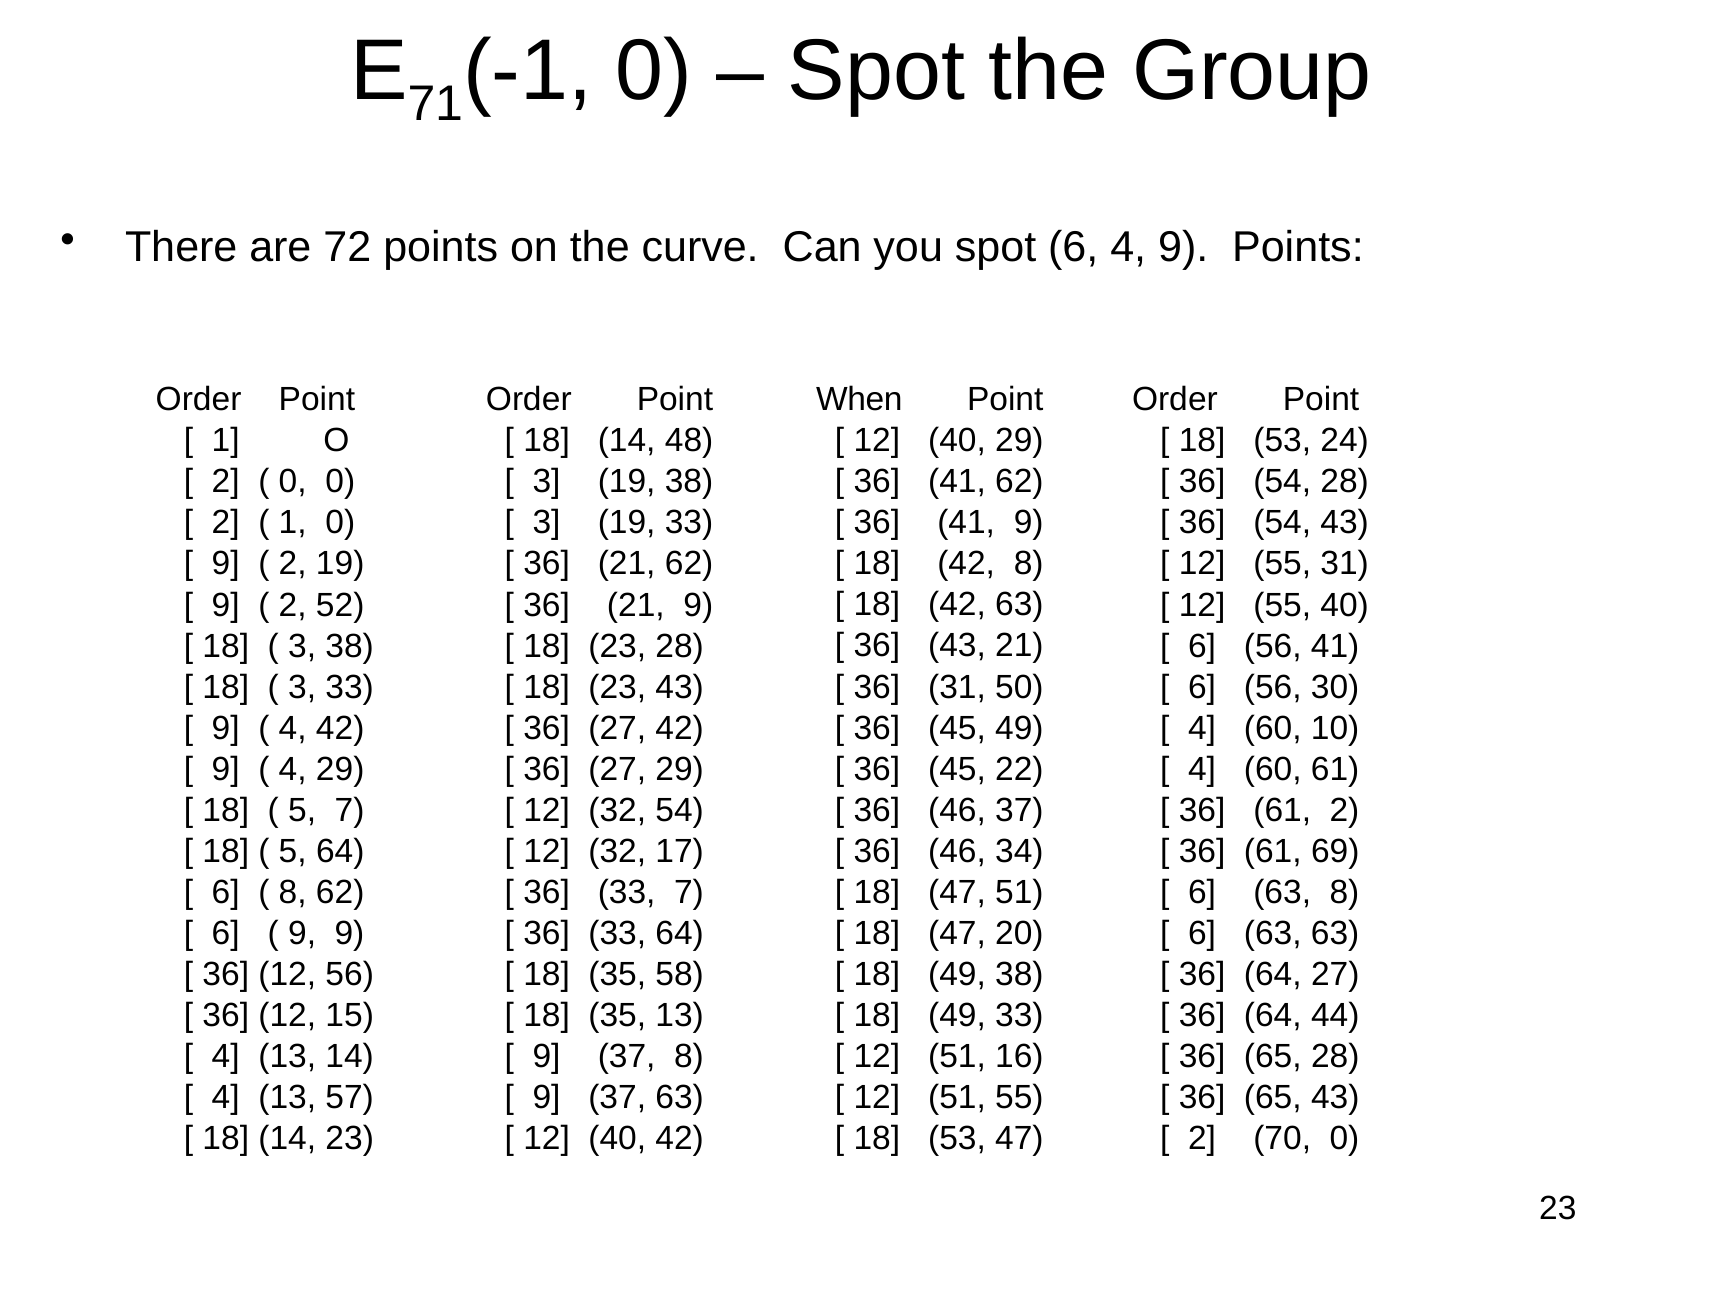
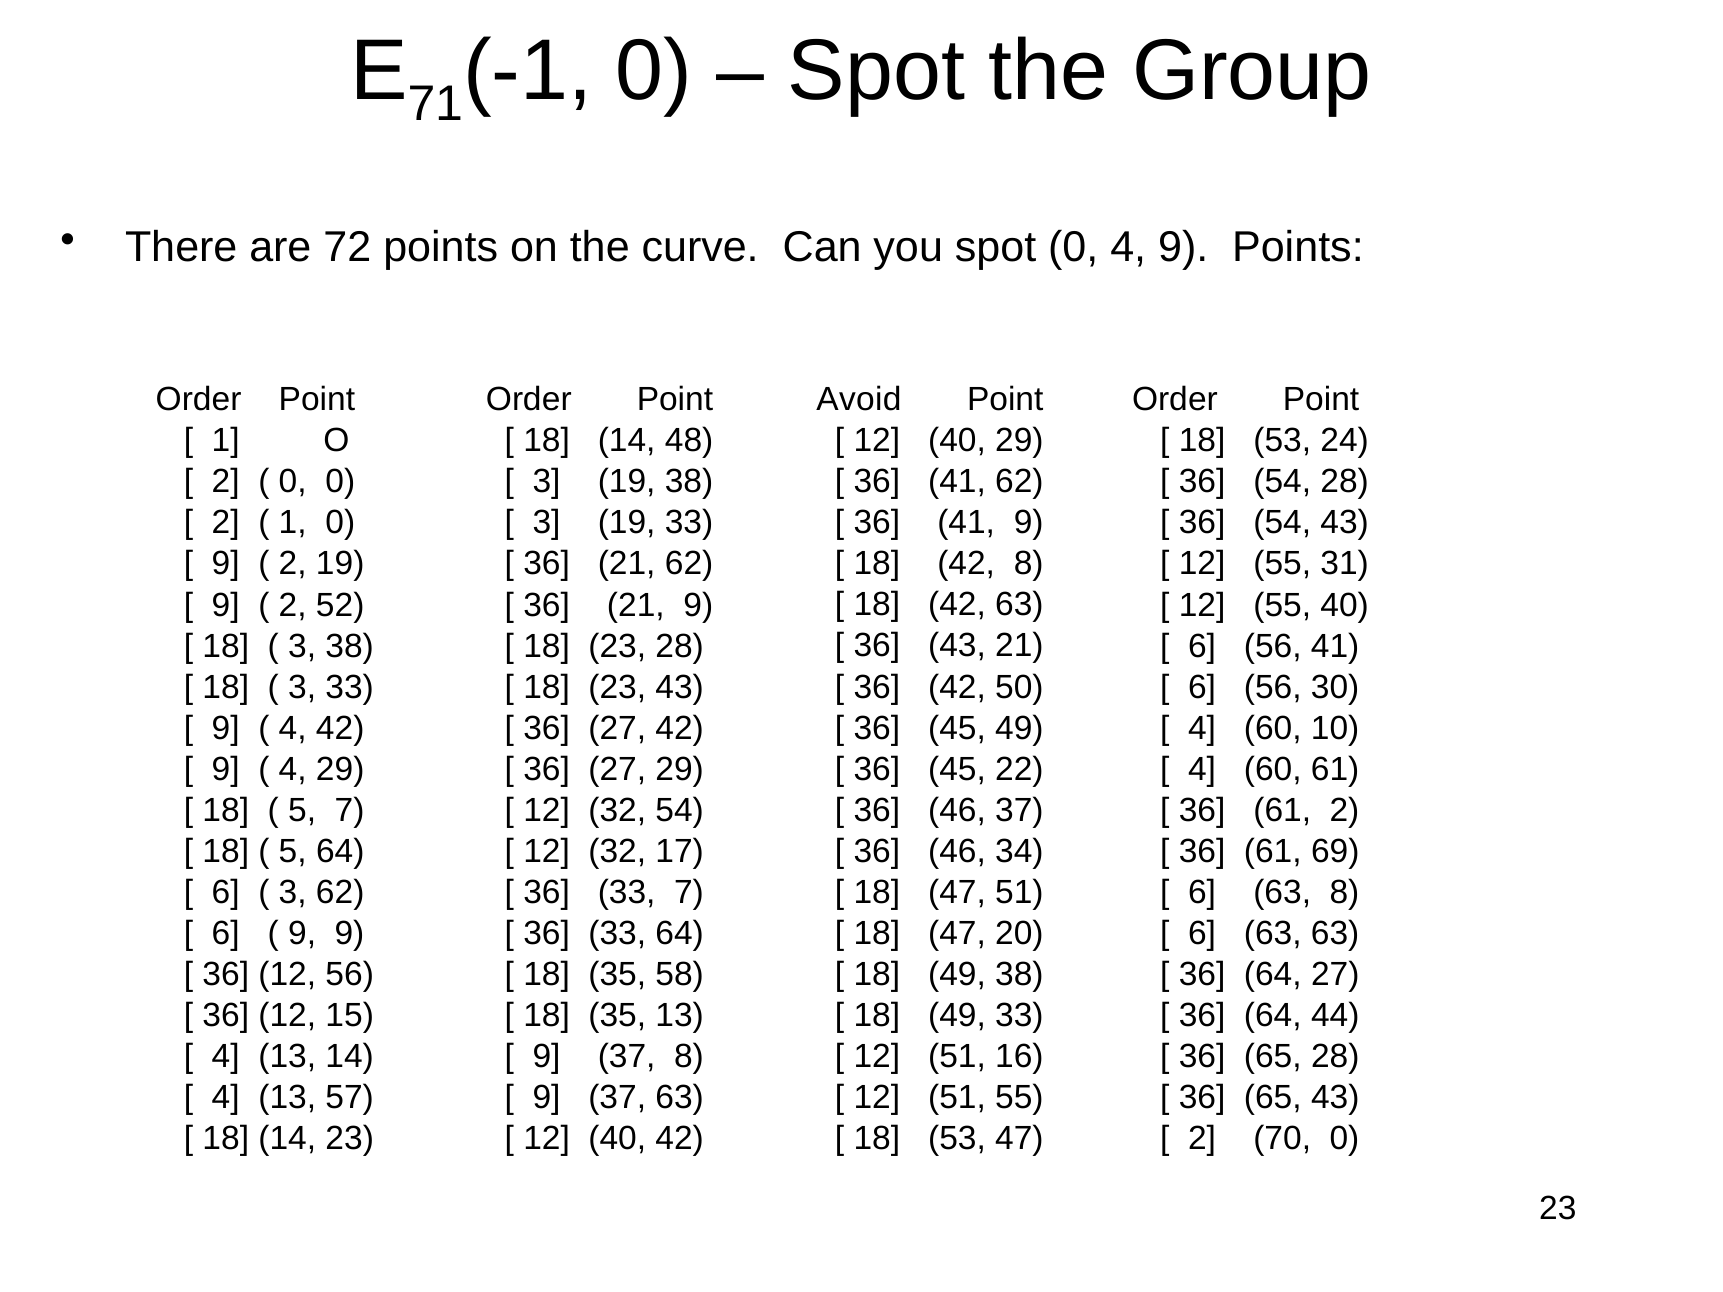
spot 6: 6 -> 0
When: When -> Avoid
36 31: 31 -> 42
8 at (293, 892): 8 -> 3
